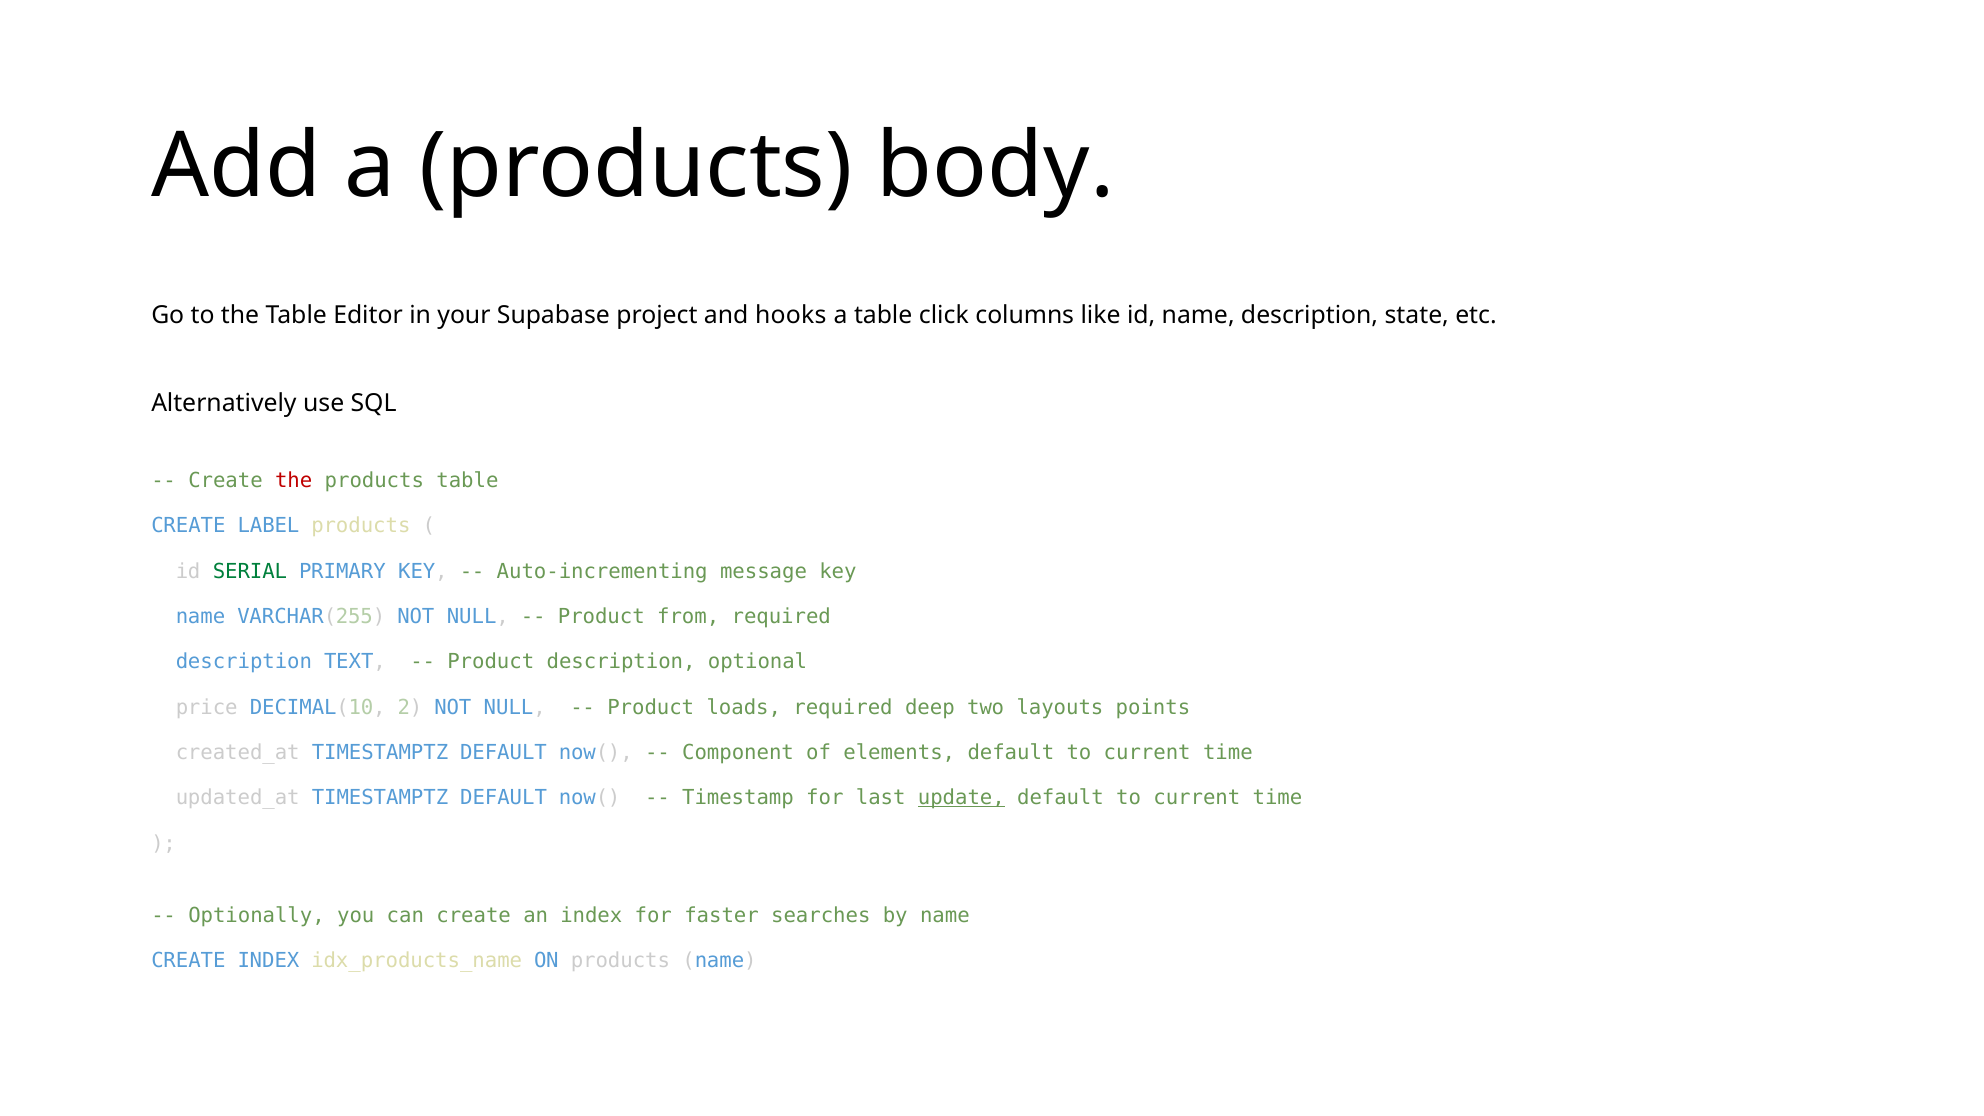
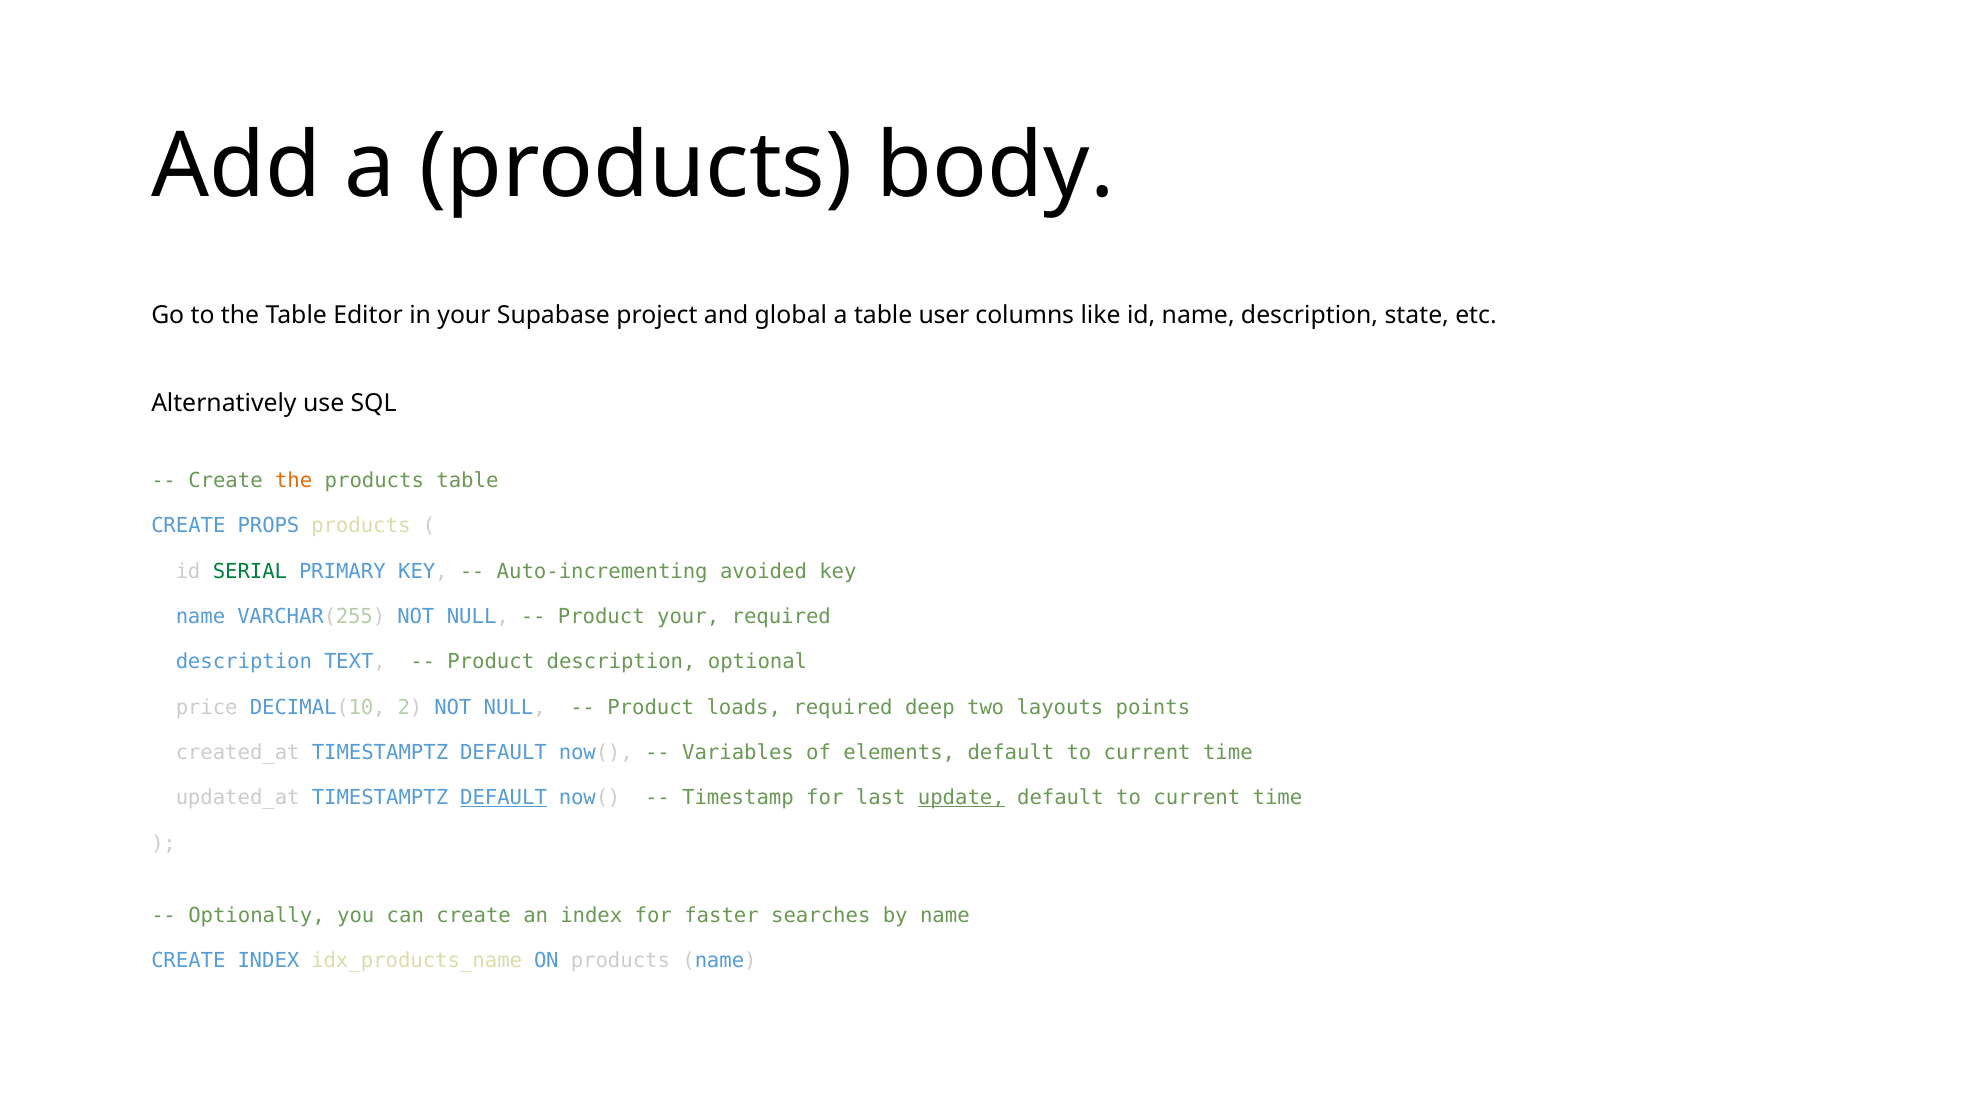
hooks: hooks -> global
click: click -> user
the at (294, 481) colour: red -> orange
LABEL: LABEL -> PROPS
message: message -> avoided
Product from: from -> your
Component: Component -> Variables
DEFAULT at (504, 798) underline: none -> present
